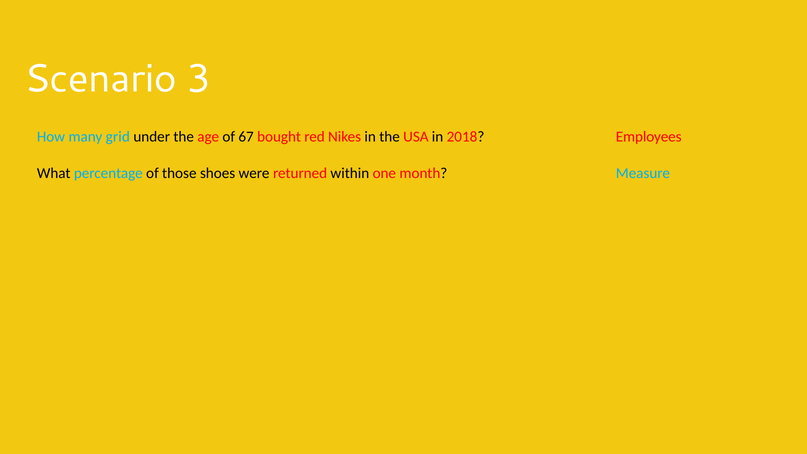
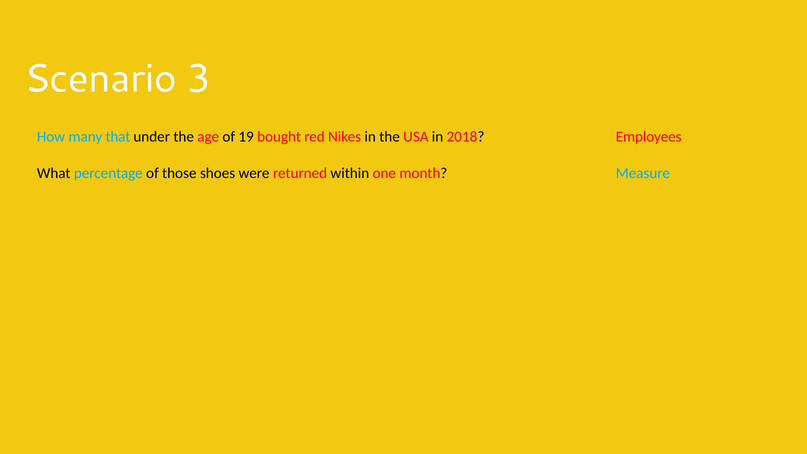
grid: grid -> that
67: 67 -> 19
